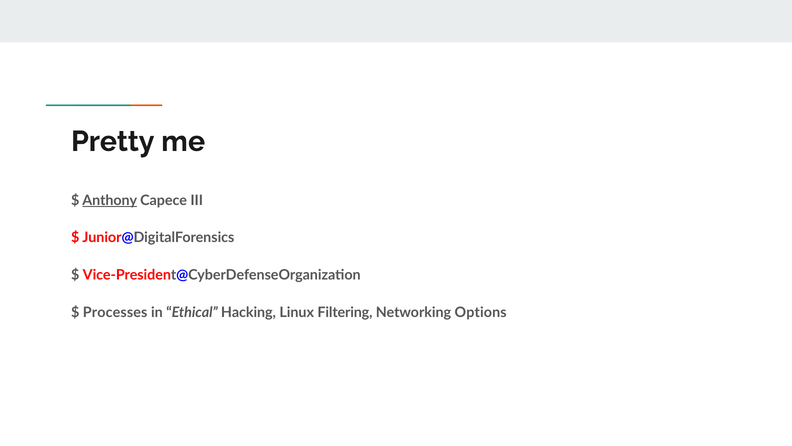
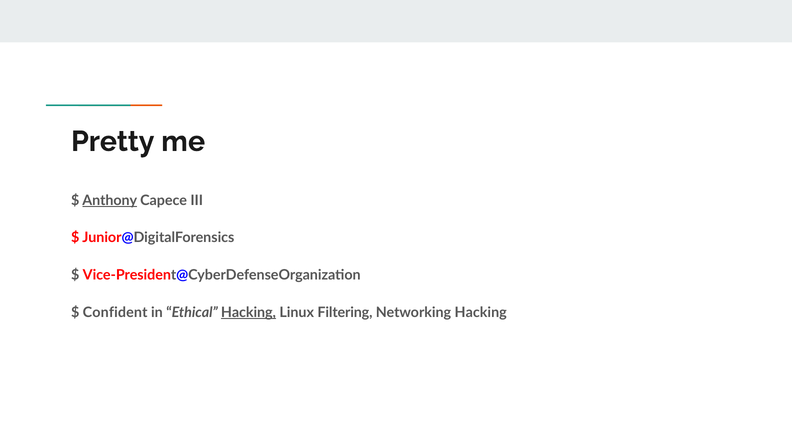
Processes: Processes -> Confident
Hacking at (248, 312) underline: none -> present
Networking Options: Options -> Hacking
